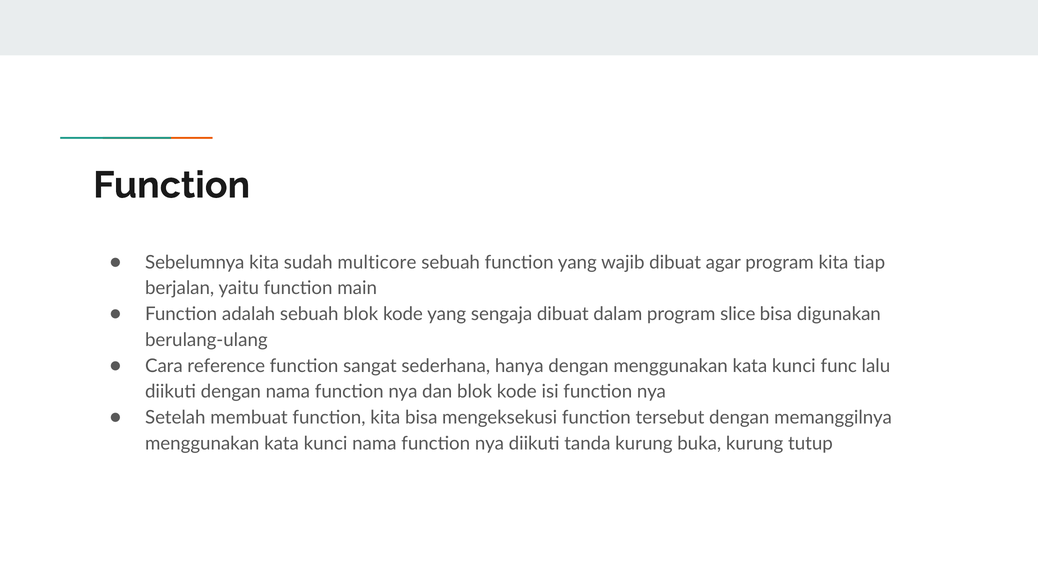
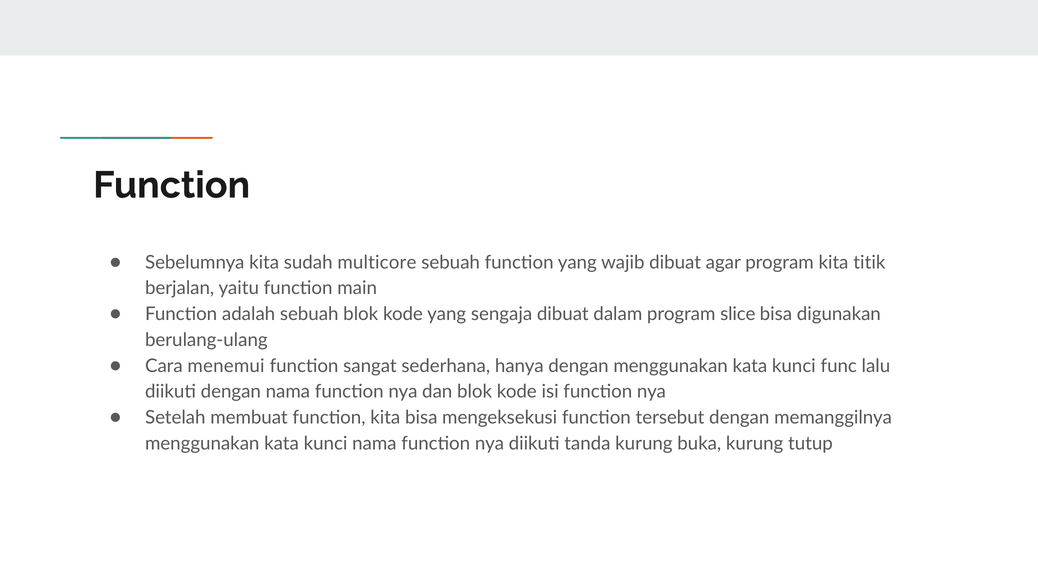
tiap: tiap -> titik
reference: reference -> menemui
